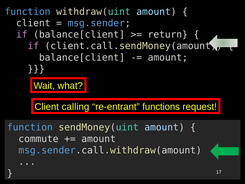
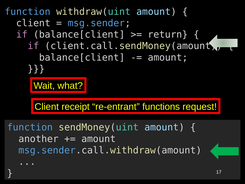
calling: calling -> receipt
commute: commute -> another
